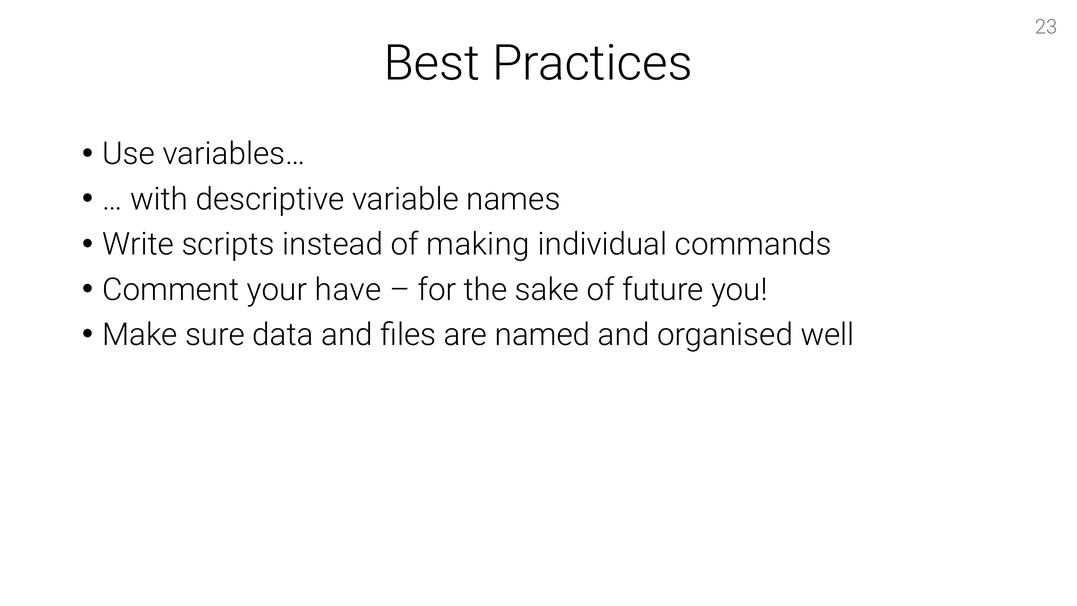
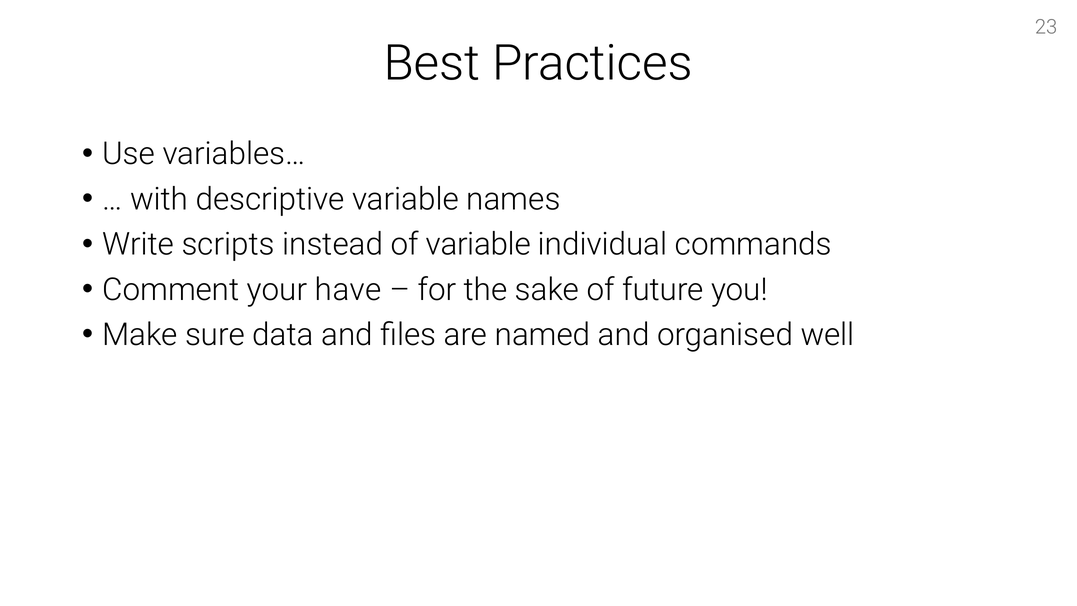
of making: making -> variable
